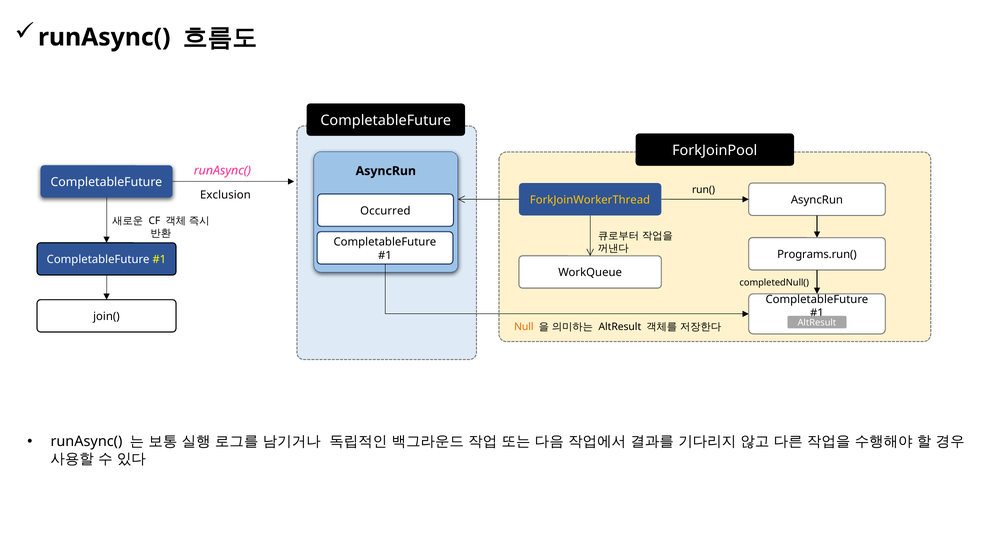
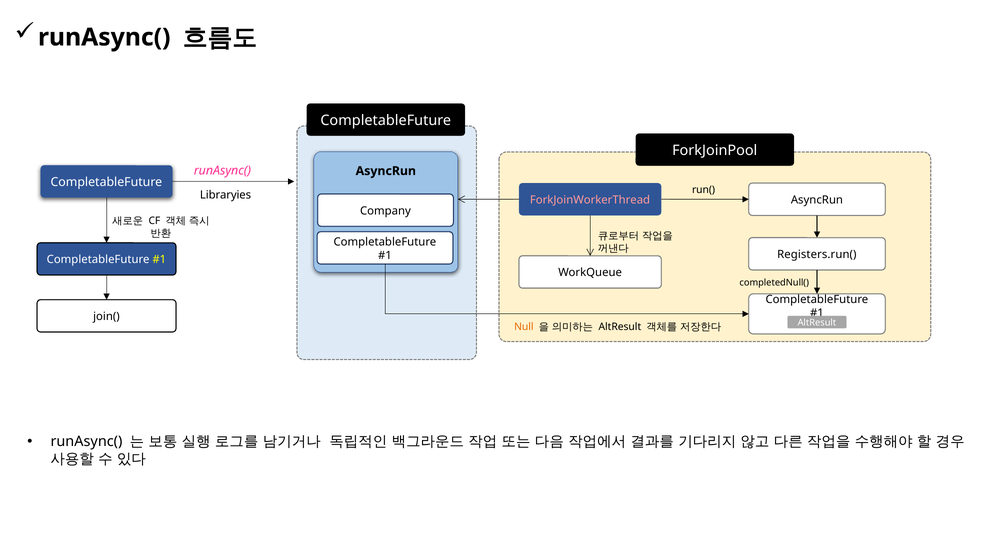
Exclusion: Exclusion -> Libraryies
ForkJoinWorkerThread colour: yellow -> pink
Occurred: Occurred -> Company
Programs.run(: Programs.run( -> Registers.run(
